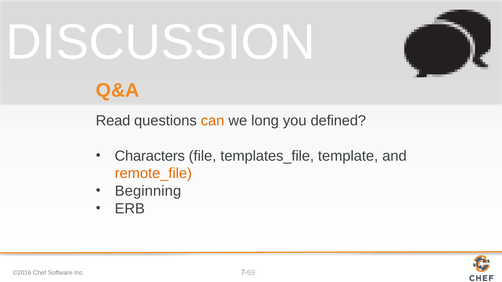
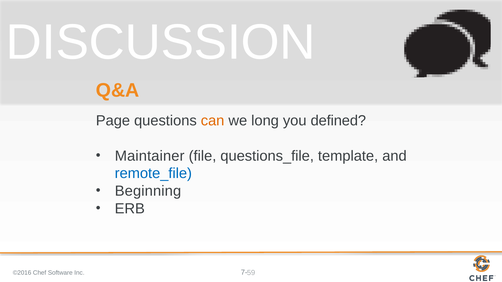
Read: Read -> Page
Characters: Characters -> Maintainer
templates_file: templates_file -> questions_file
remote_file colour: orange -> blue
